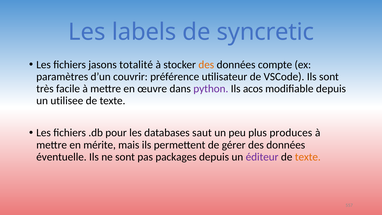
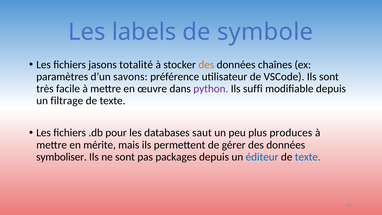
syncretic: syncretic -> symbole
compte: compte -> chaînes
couvrir: couvrir -> savons
acos: acos -> suffi
utilisee: utilisee -> filtrage
éventuelle: éventuelle -> symboliser
éditeur colour: purple -> blue
texte at (308, 157) colour: orange -> blue
